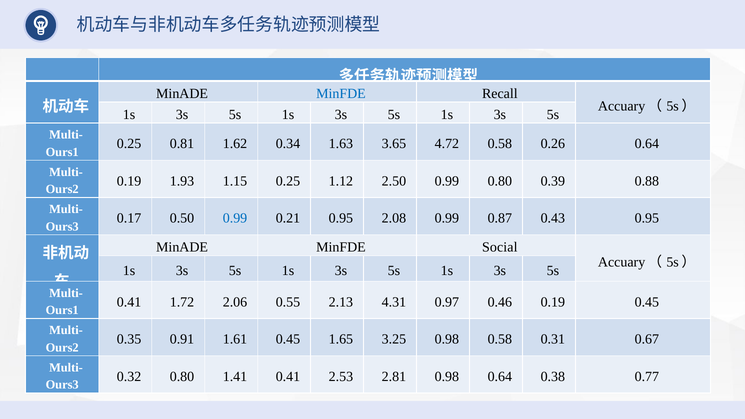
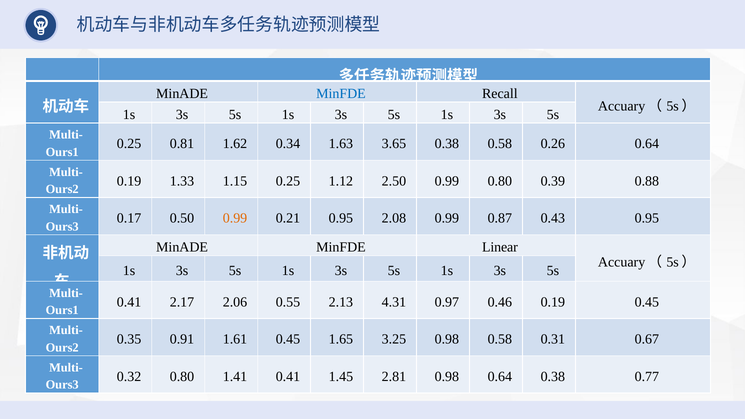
3.65 4.72: 4.72 -> 0.38
1.93: 1.93 -> 1.33
0.99 at (235, 218) colour: blue -> orange
Social: Social -> Linear
1.72: 1.72 -> 2.17
2.53: 2.53 -> 1.45
